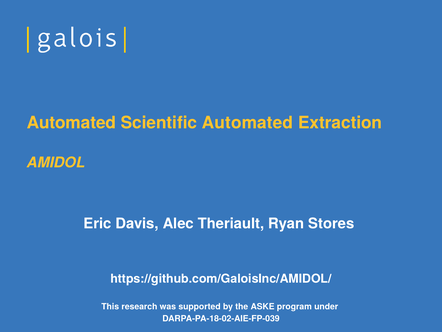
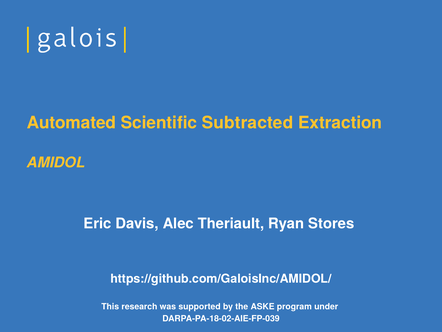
Scientific Automated: Automated -> Subtracted
